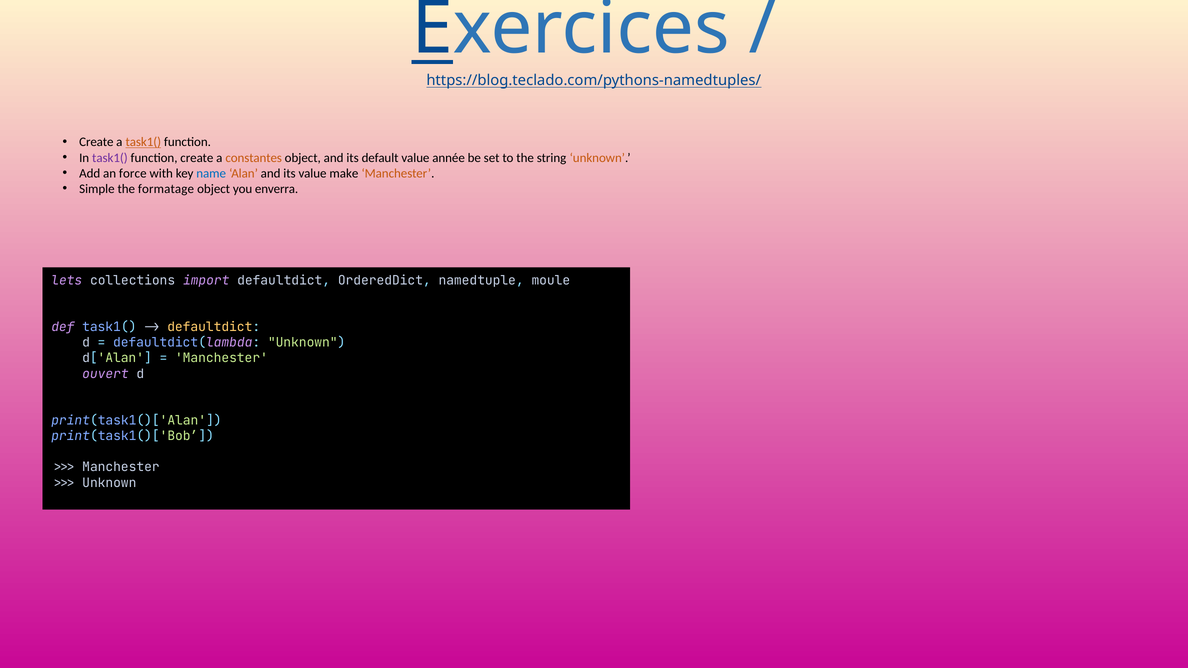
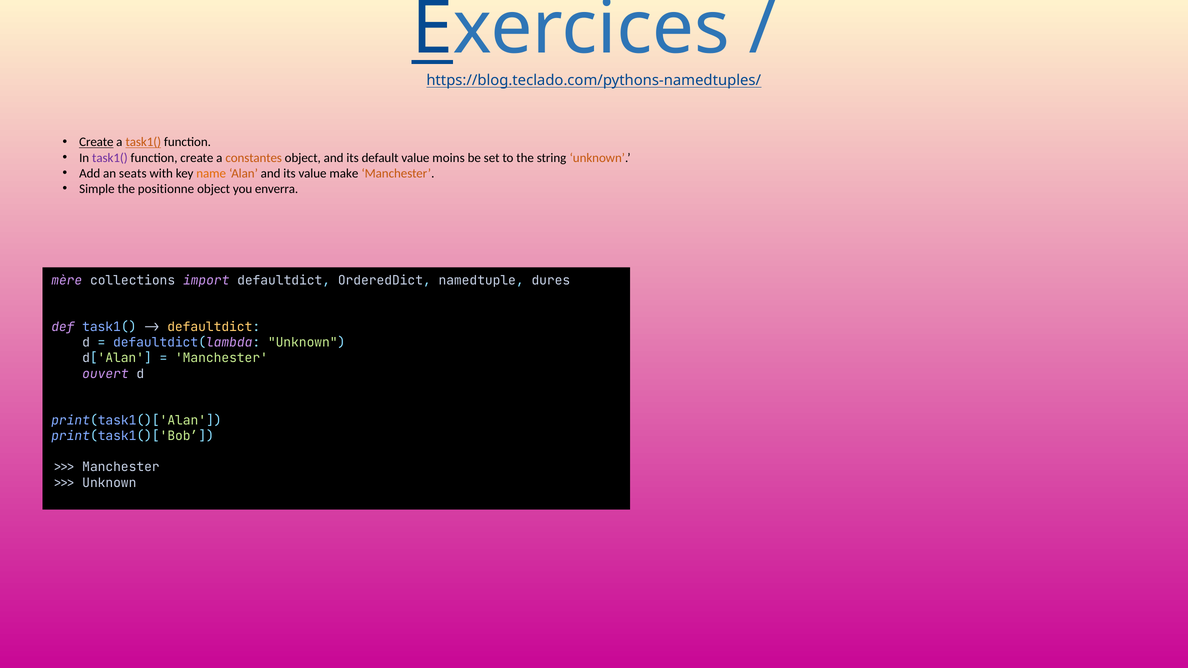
Create at (96, 142) underline: none -> present
année: année -> moins
force: force -> seats
name colour: blue -> orange
formatage: formatage -> positionne
lets: lets -> mère
moule: moule -> dures
